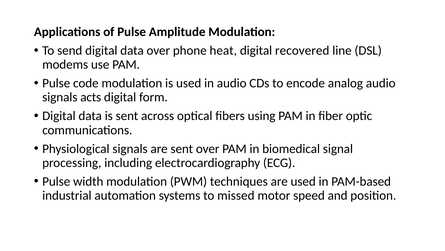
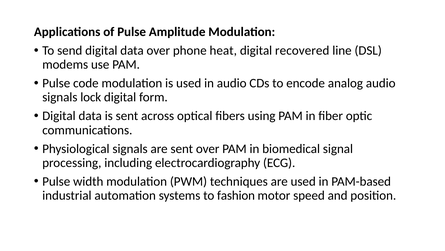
acts: acts -> lock
missed: missed -> fashion
